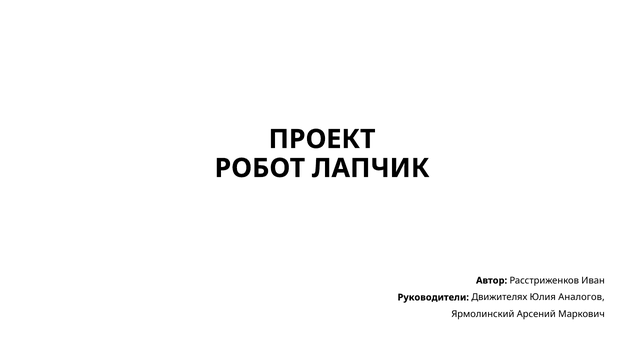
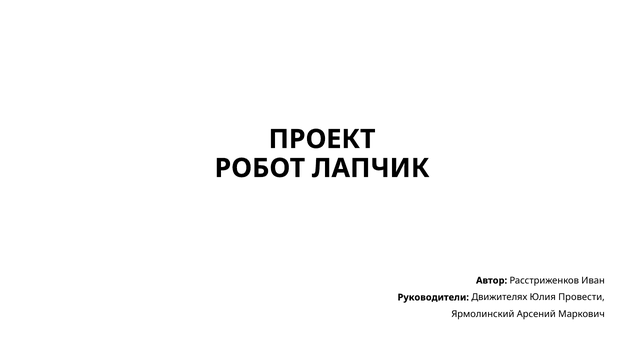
Аналогов: Аналогов -> Провести
